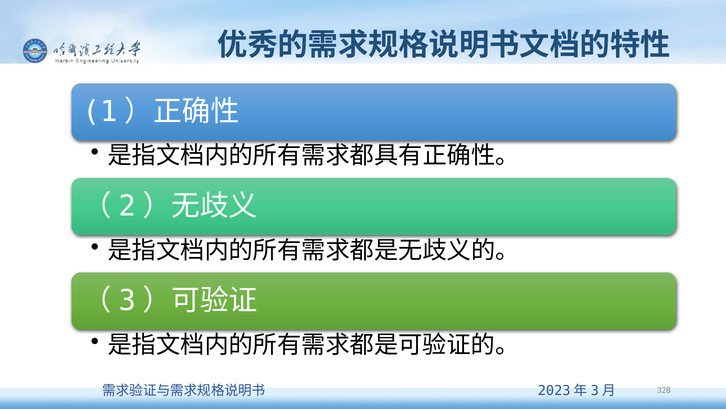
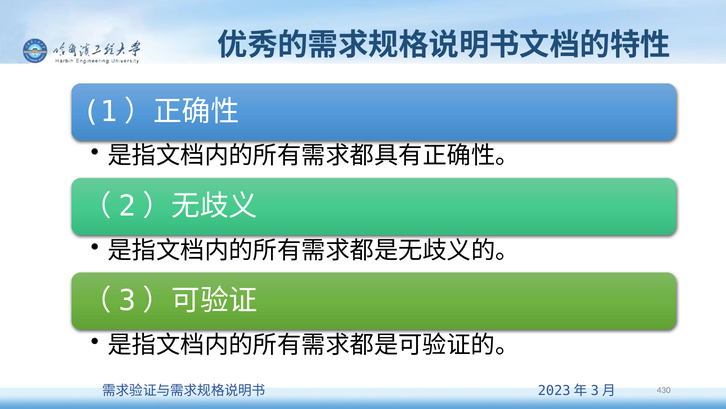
328: 328 -> 430
